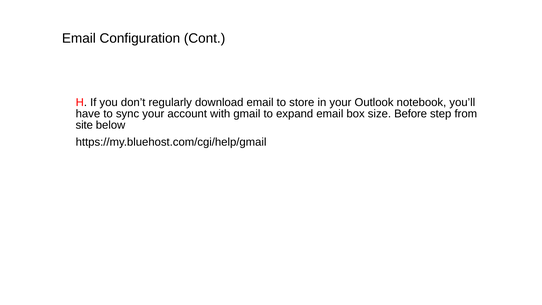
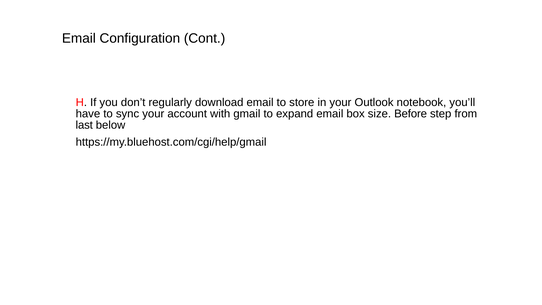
site: site -> last
